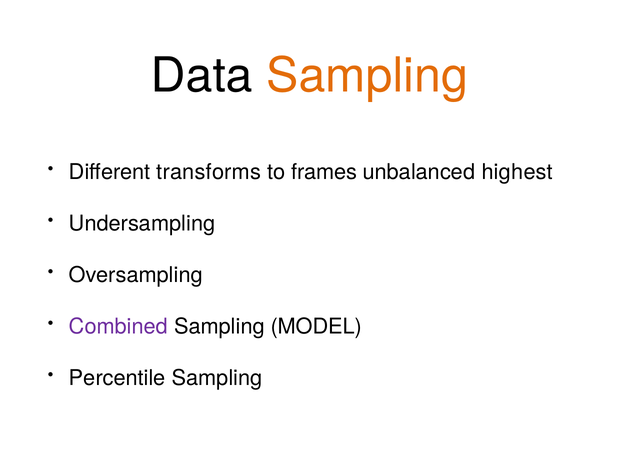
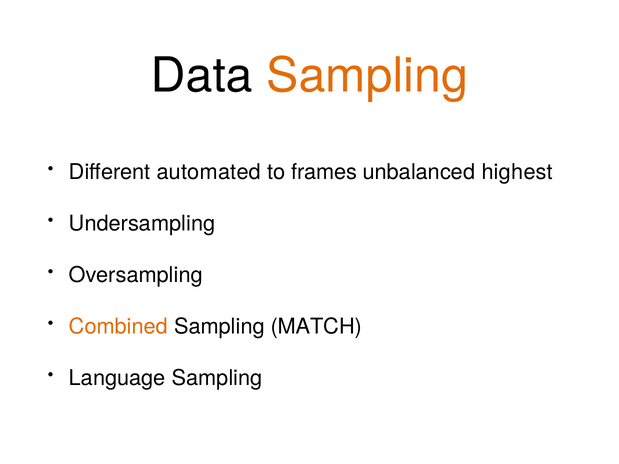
transforms: transforms -> automated
Combined colour: purple -> orange
MODEL: MODEL -> MATCH
Percentile: Percentile -> Language
